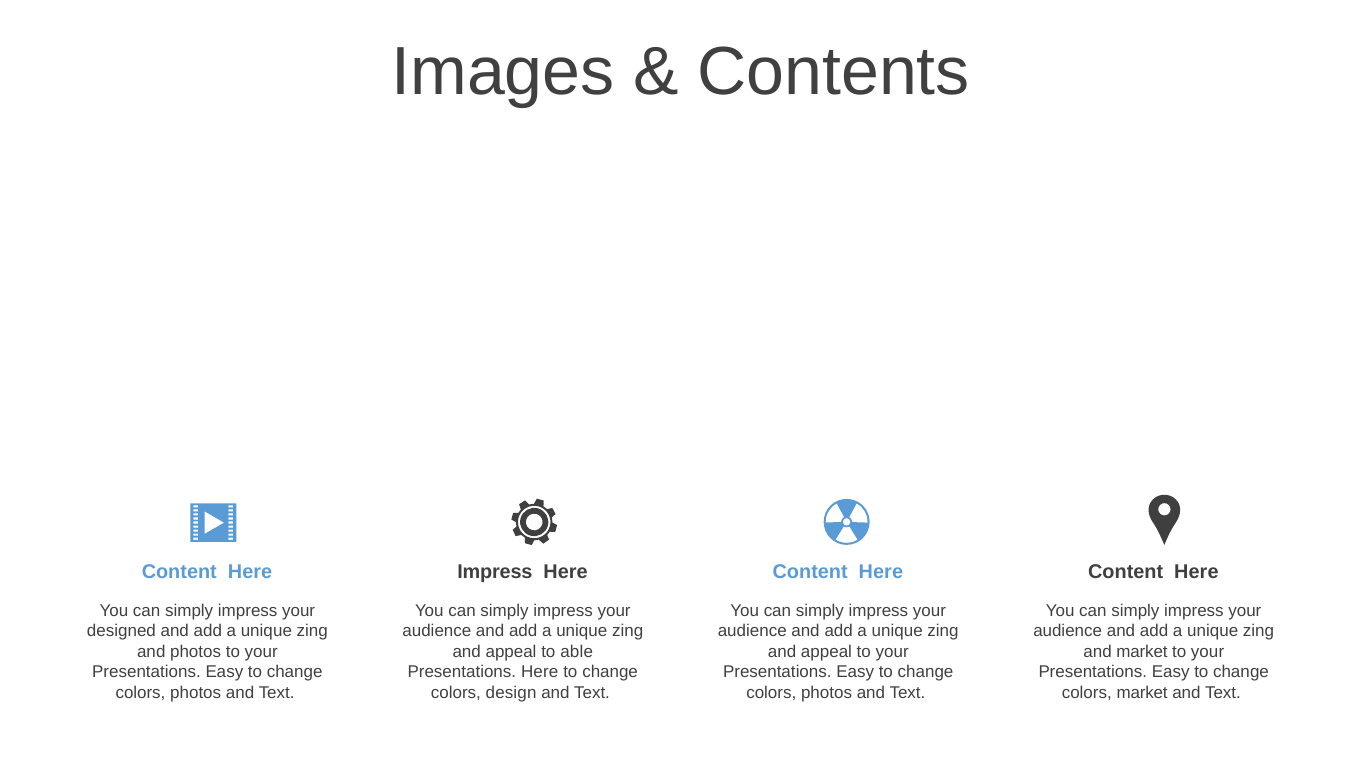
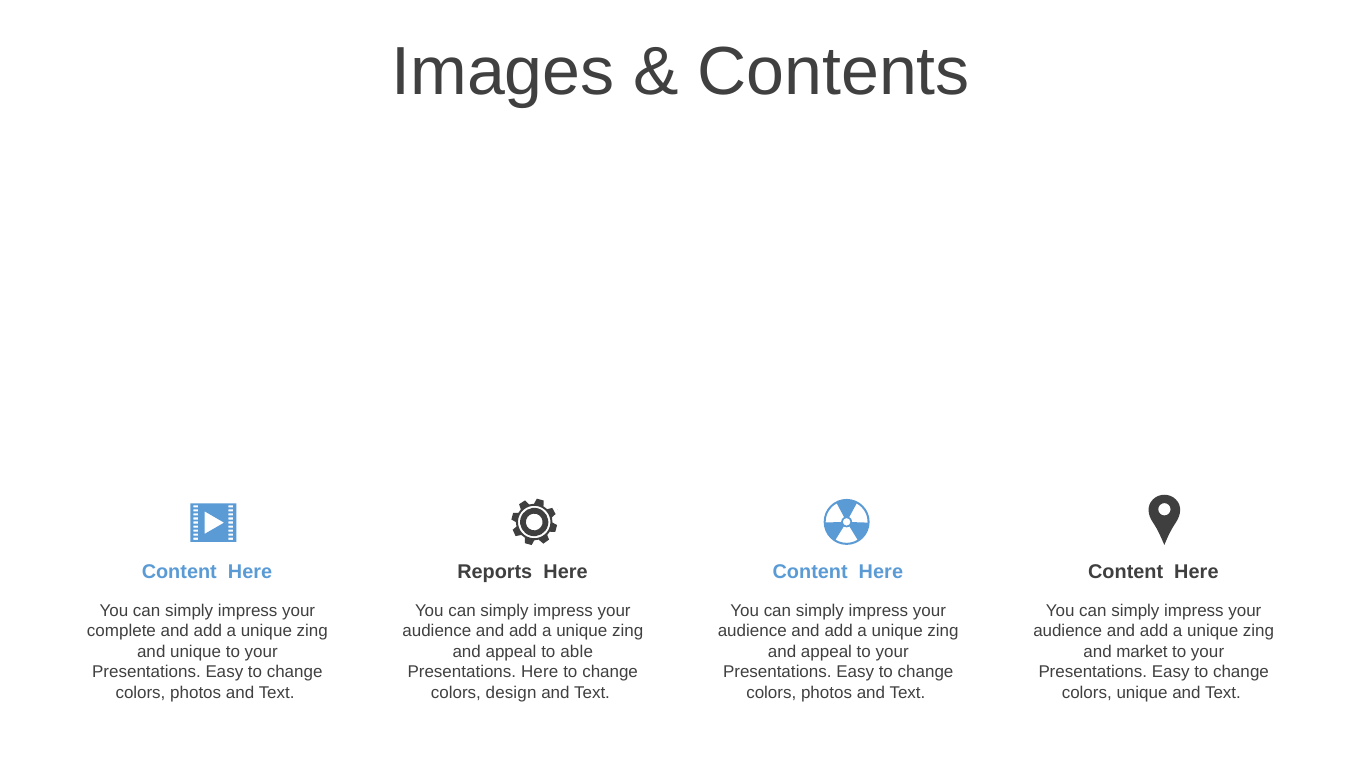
Impress at (495, 572): Impress -> Reports
designed: designed -> complete
and photos: photos -> unique
colors market: market -> unique
